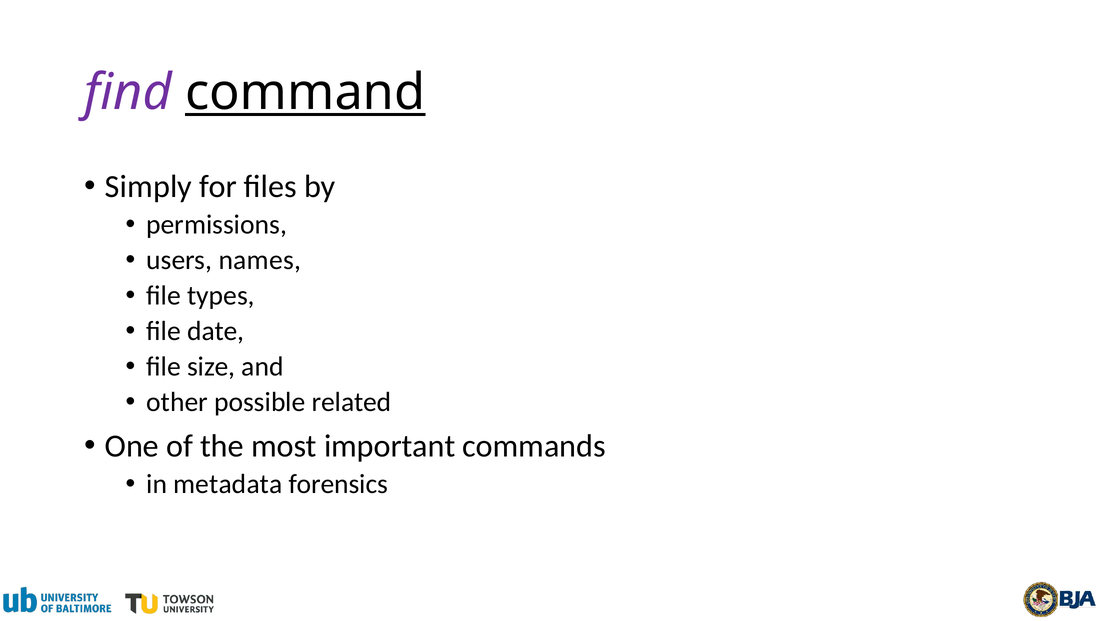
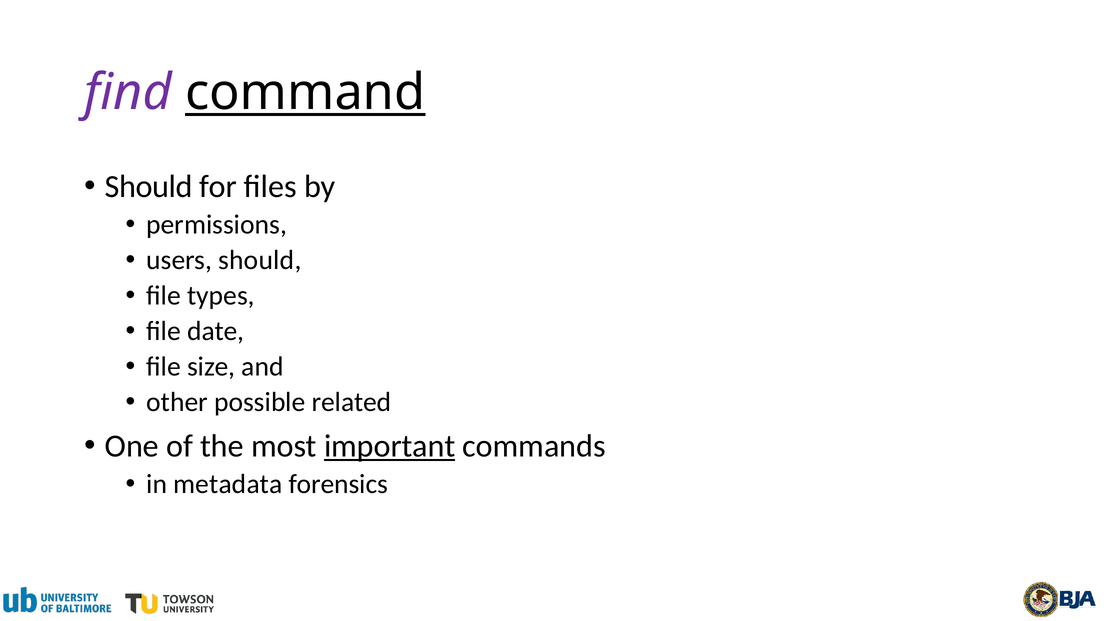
Simply at (148, 187): Simply -> Should
users names: names -> should
important underline: none -> present
